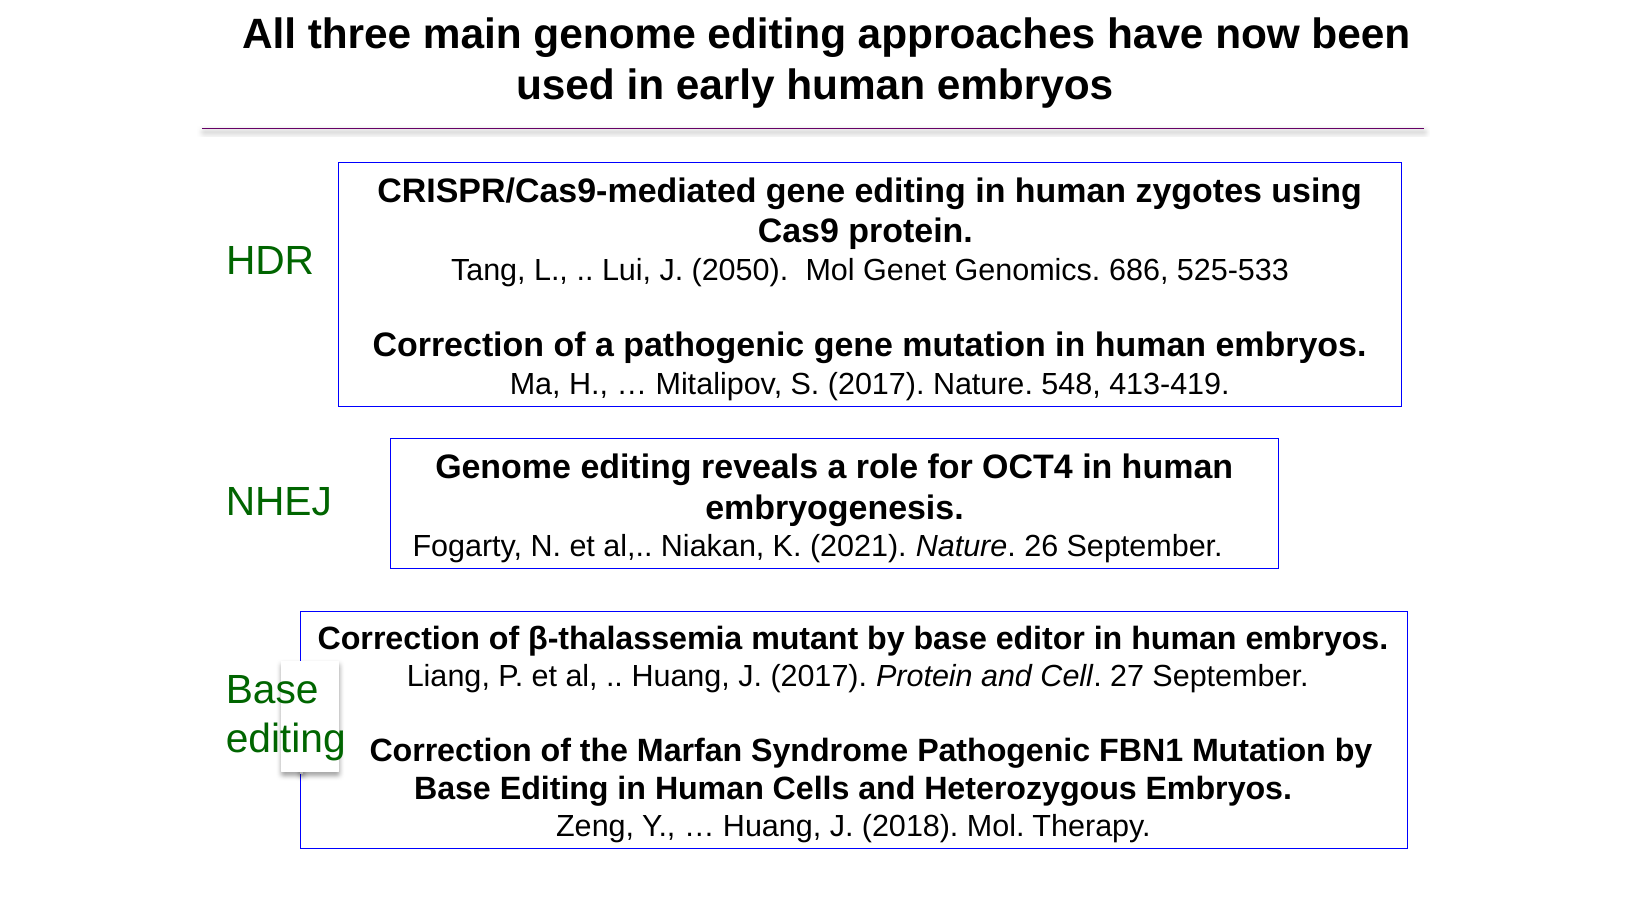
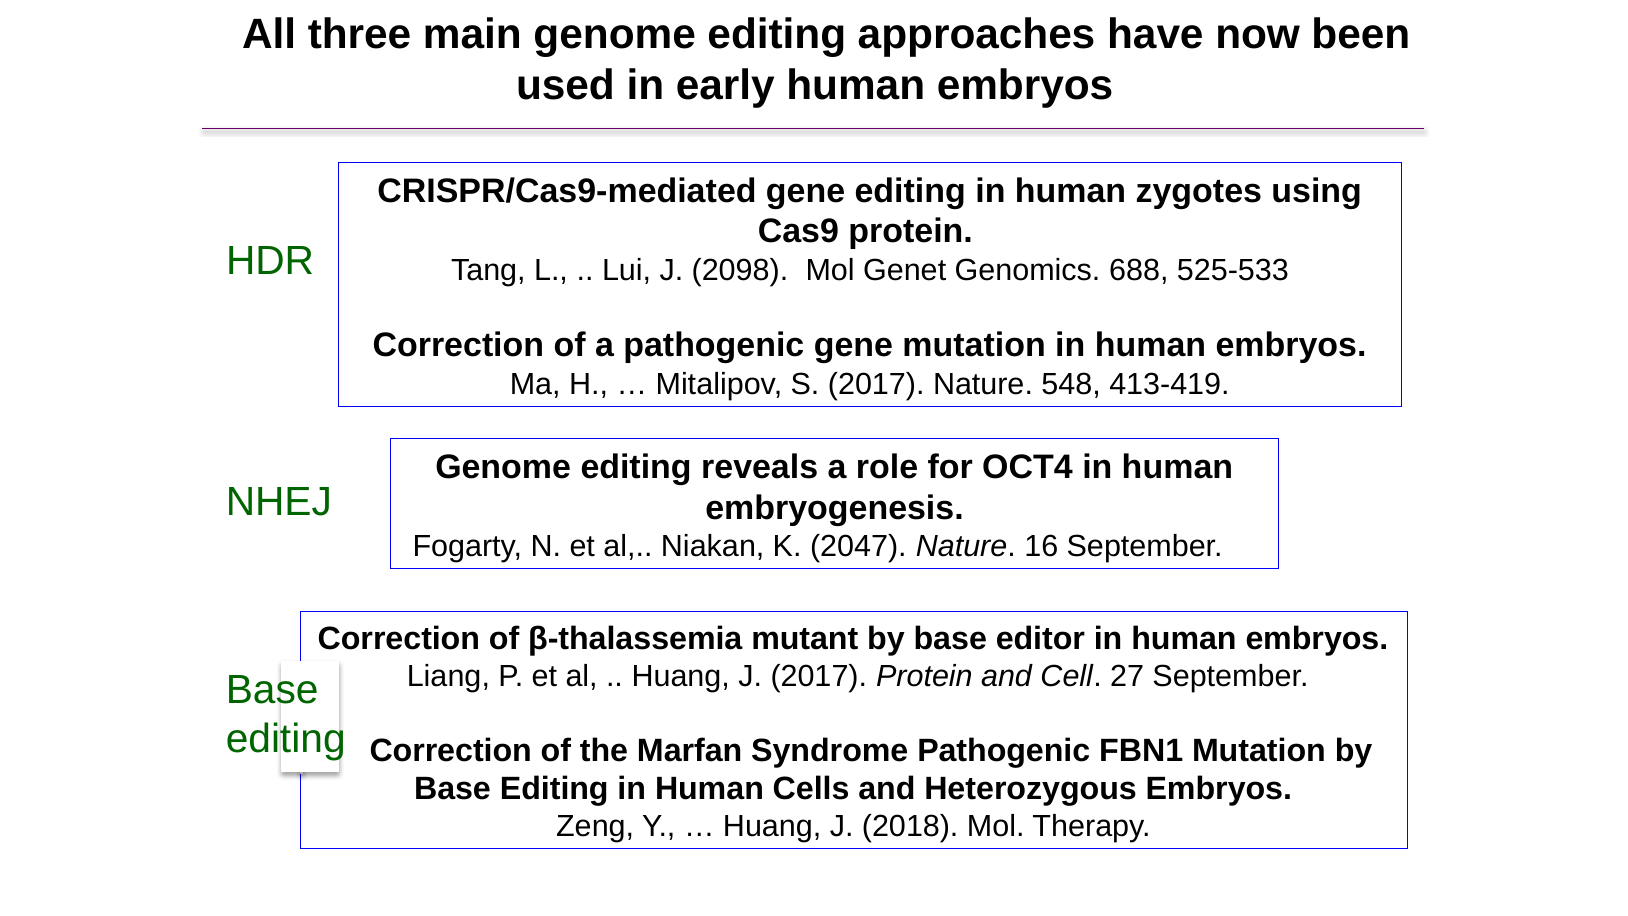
2050: 2050 -> 2098
686: 686 -> 688
2021: 2021 -> 2047
26: 26 -> 16
